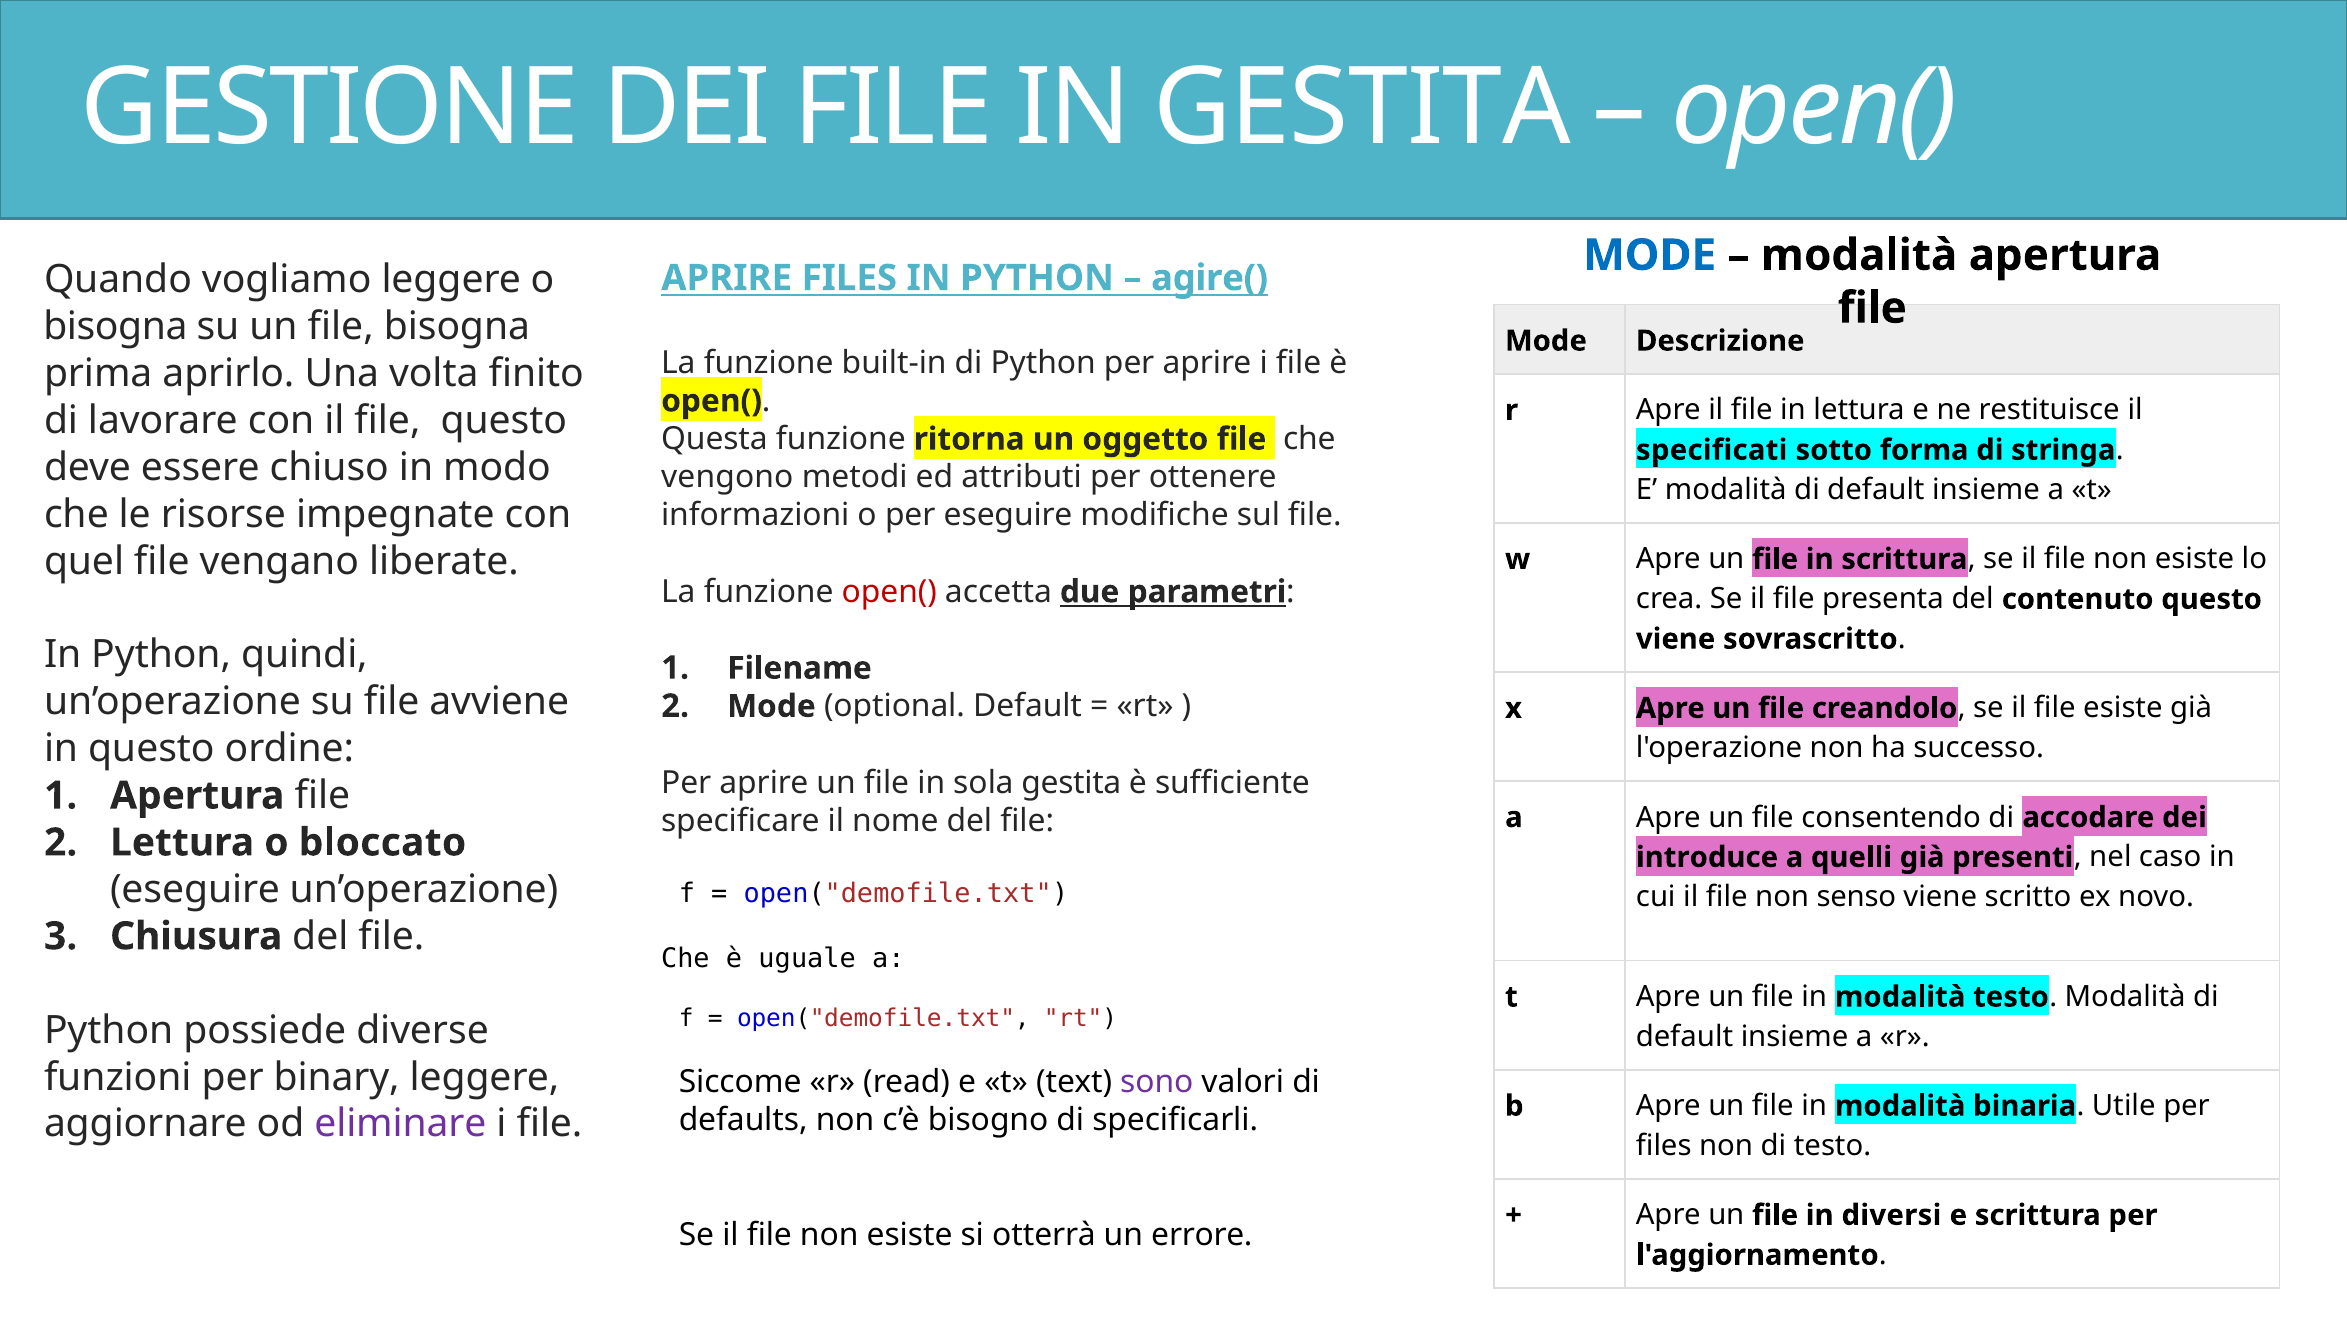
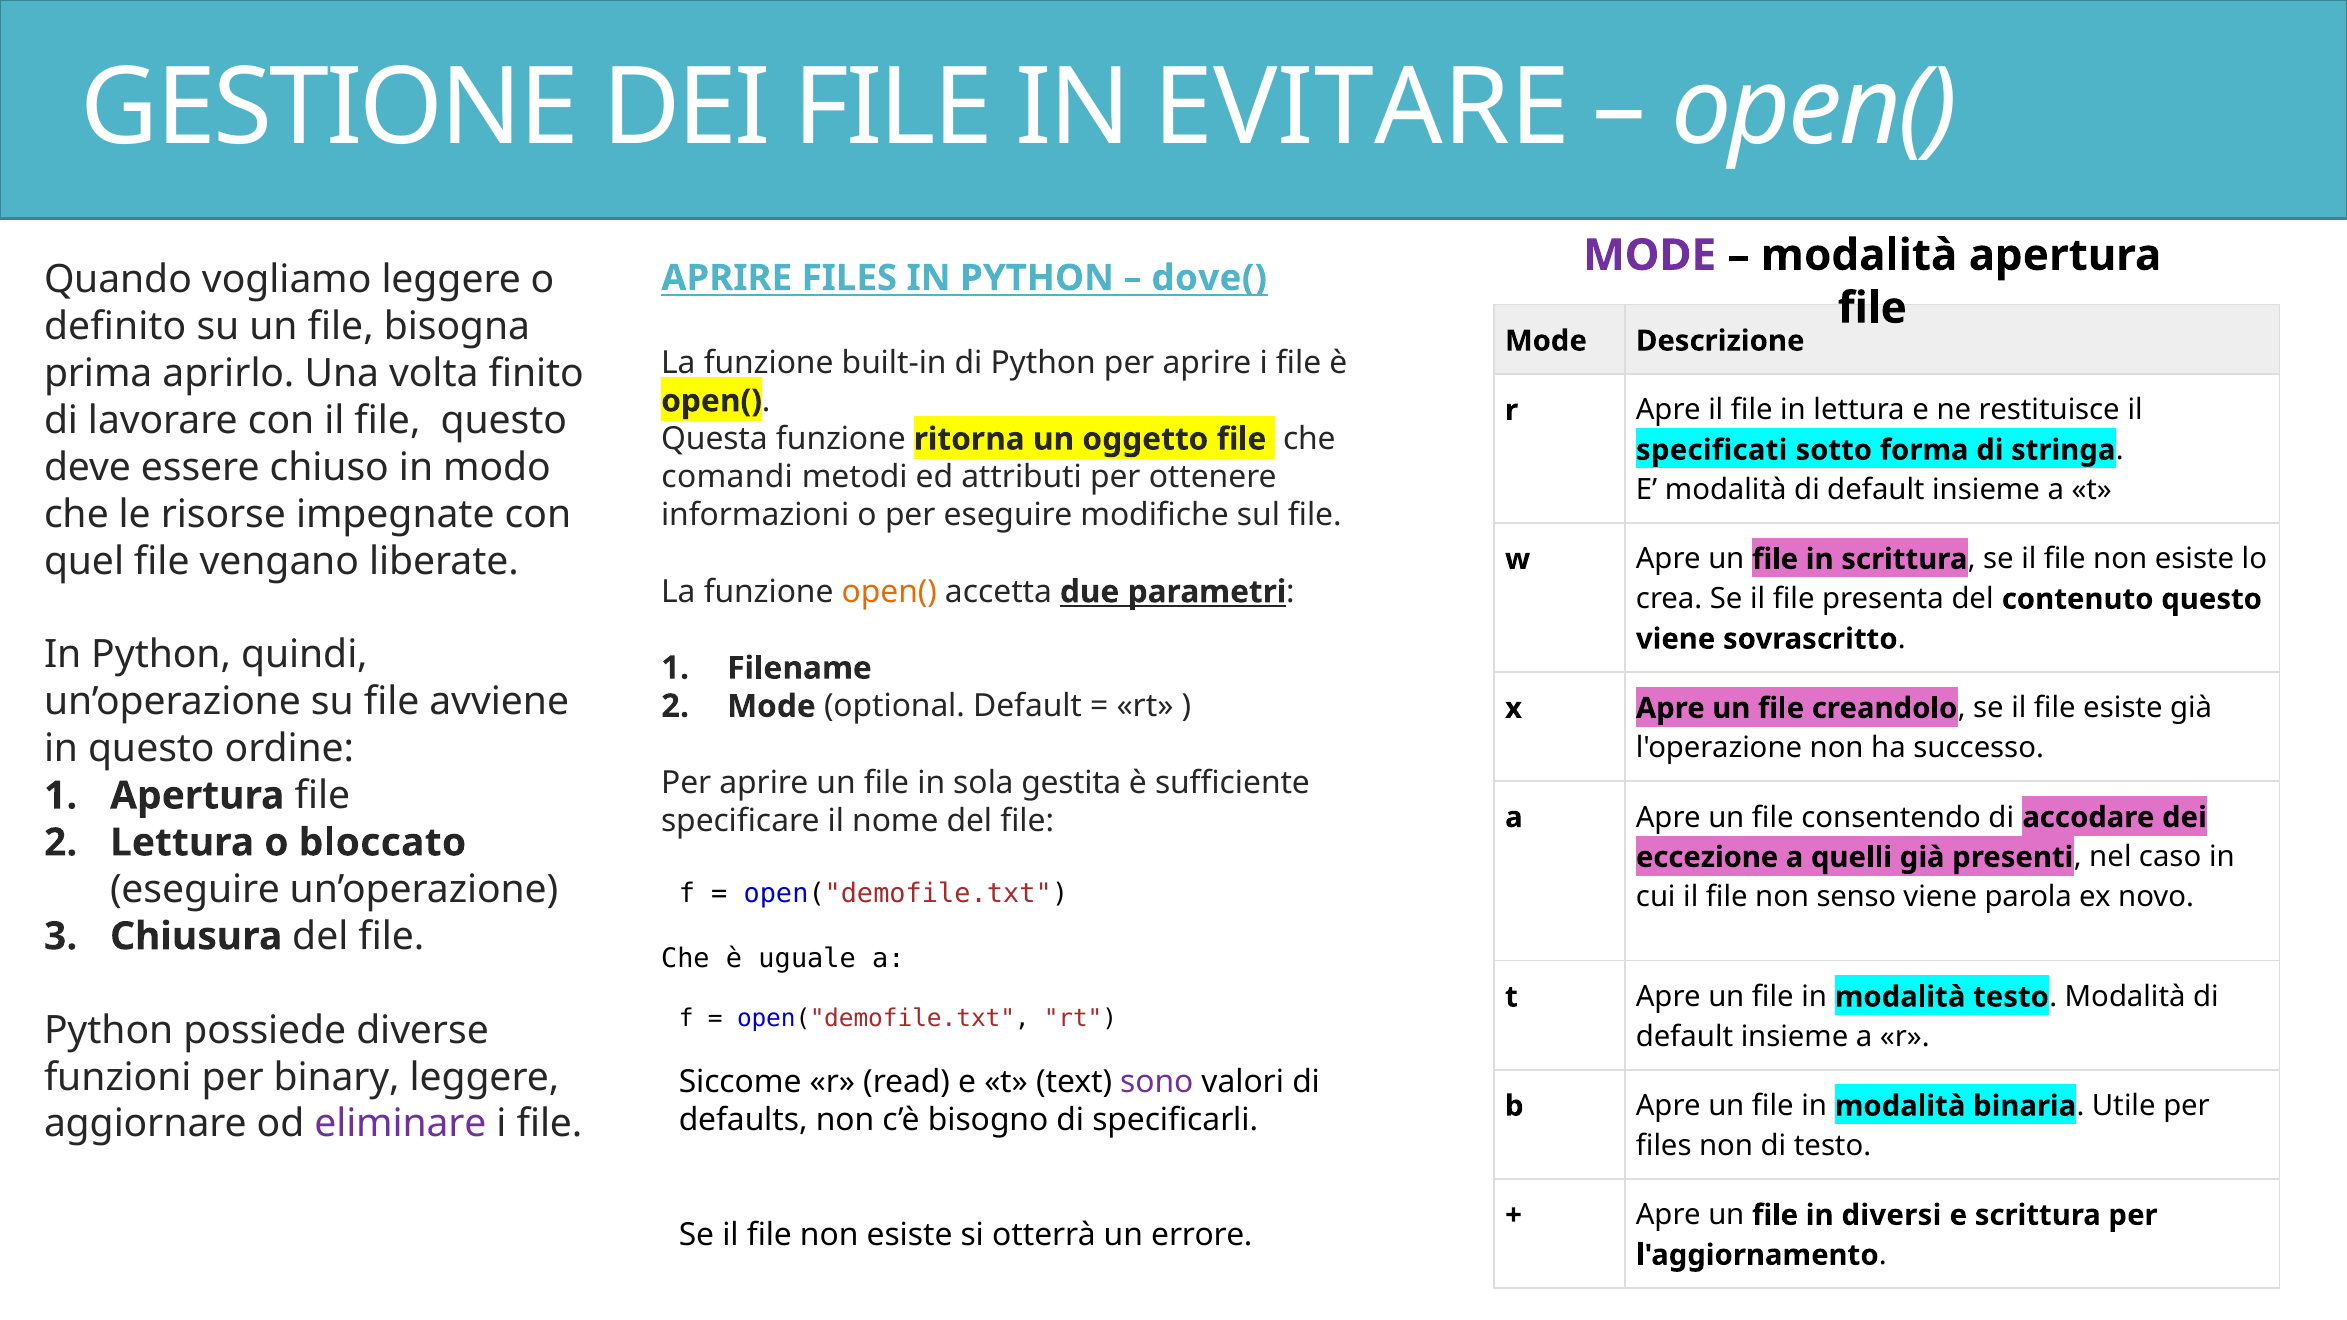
IN GESTITA: GESTITA -> EVITARE
MODE at (1650, 255) colour: blue -> purple
agire(: agire( -> dove(
bisogna at (115, 327): bisogna -> definito
vengono: vengono -> comandi
open( at (889, 592) colour: red -> orange
introduce: introduce -> eccezione
scritto: scritto -> parola
